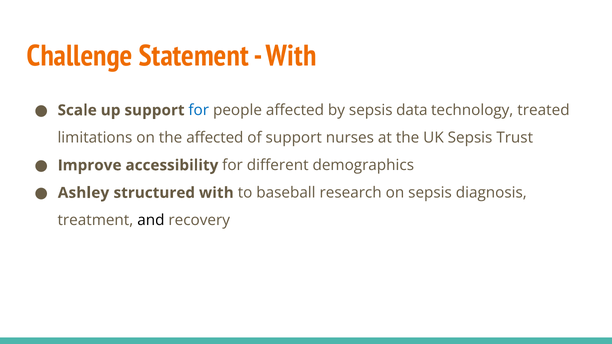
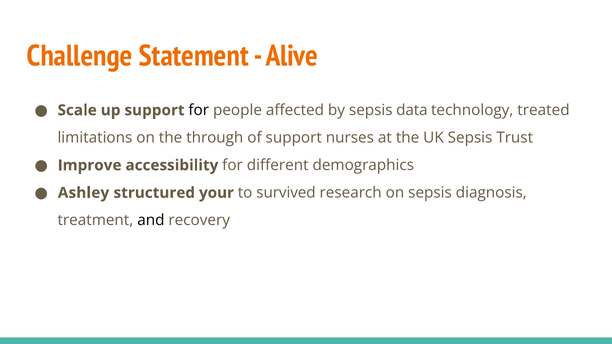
With at (291, 56): With -> Alive
for at (199, 110) colour: blue -> black
the affected: affected -> through
structured with: with -> your
baseball: baseball -> survived
